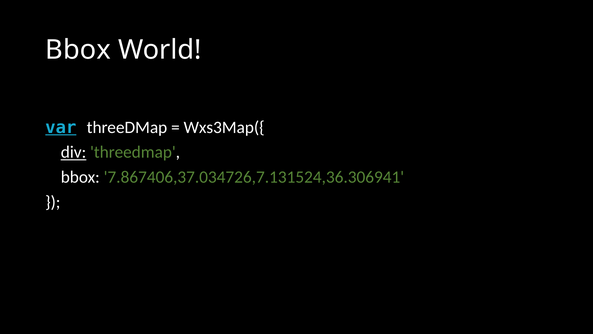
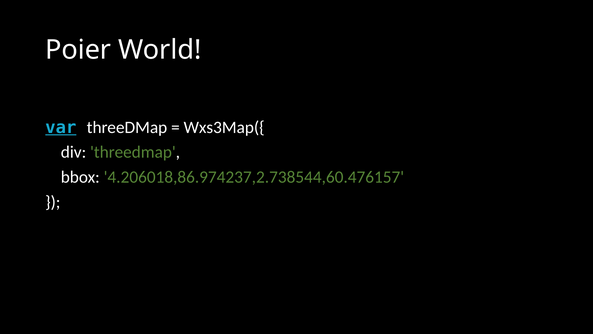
Bbox at (78, 50): Bbox -> Poier
div underline: present -> none
7.867406,37.034726,7.131524,36.306941: 7.867406,37.034726,7.131524,36.306941 -> 4.206018,86.974237,2.738544,60.476157
